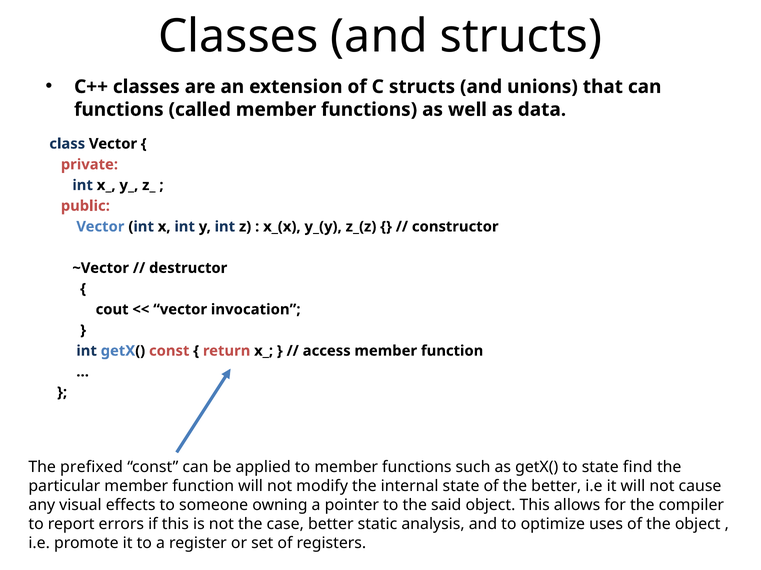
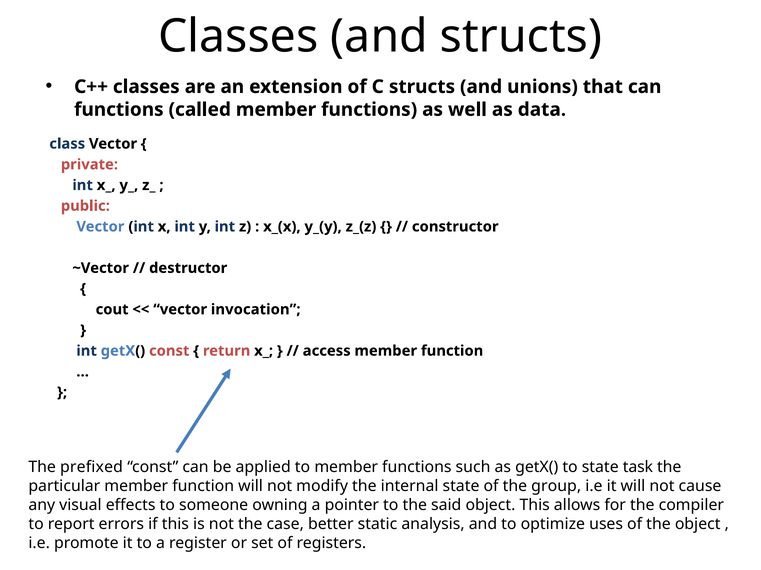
find: find -> task
the better: better -> group
